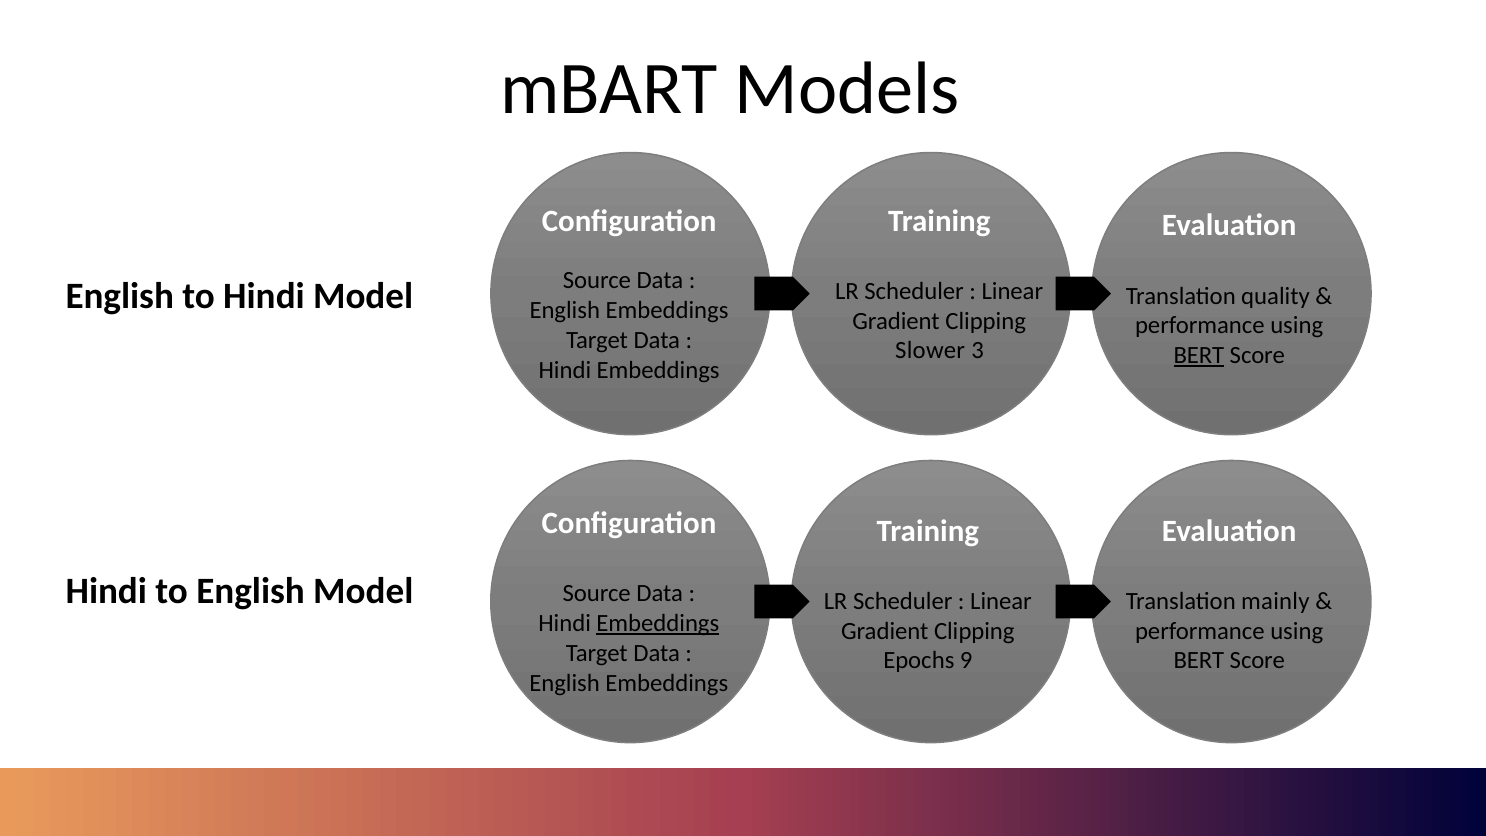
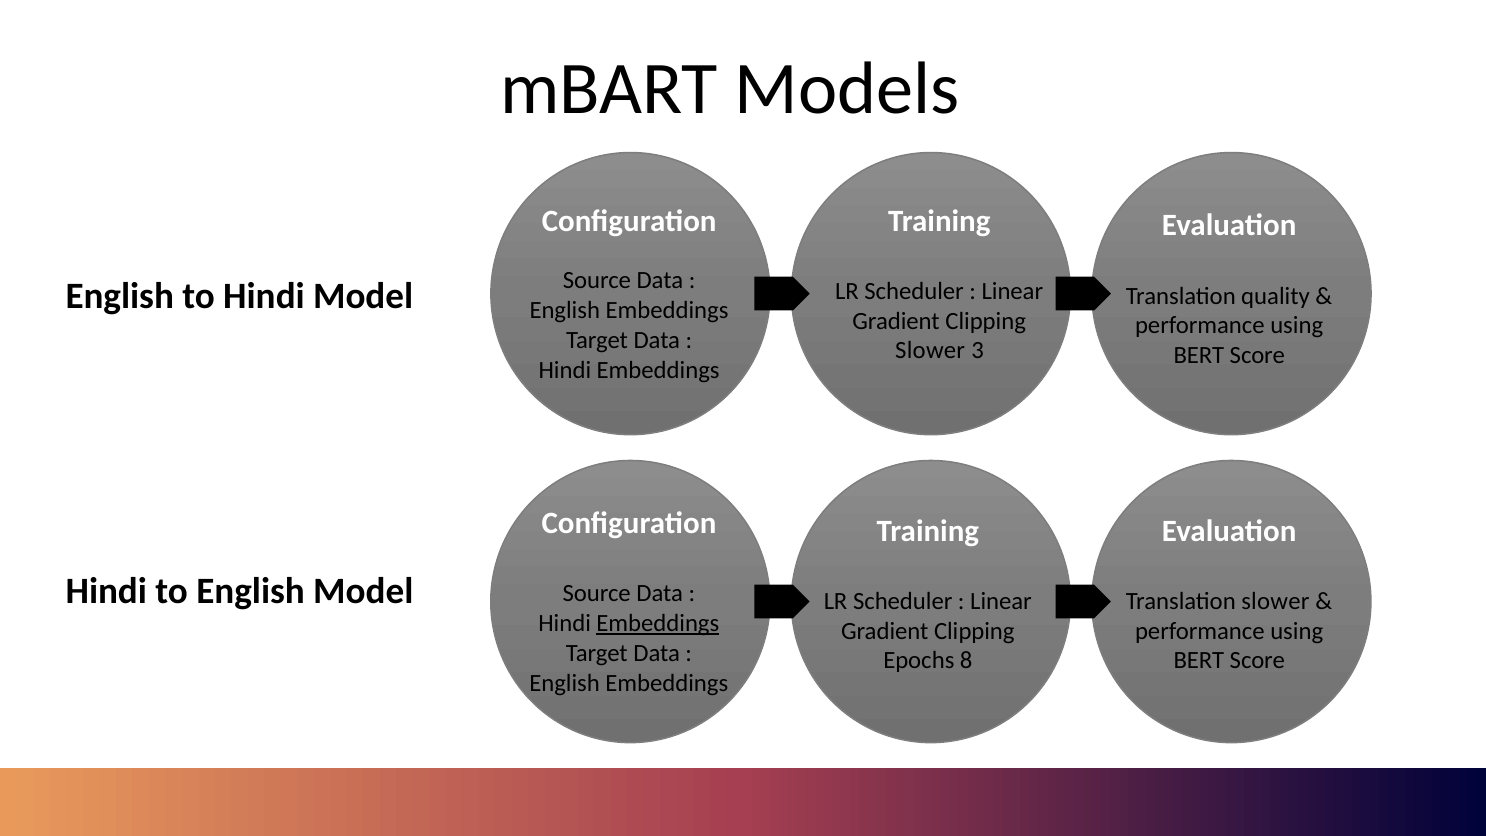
BERT at (1199, 355) underline: present -> none
Translation mainly: mainly -> slower
9: 9 -> 8
